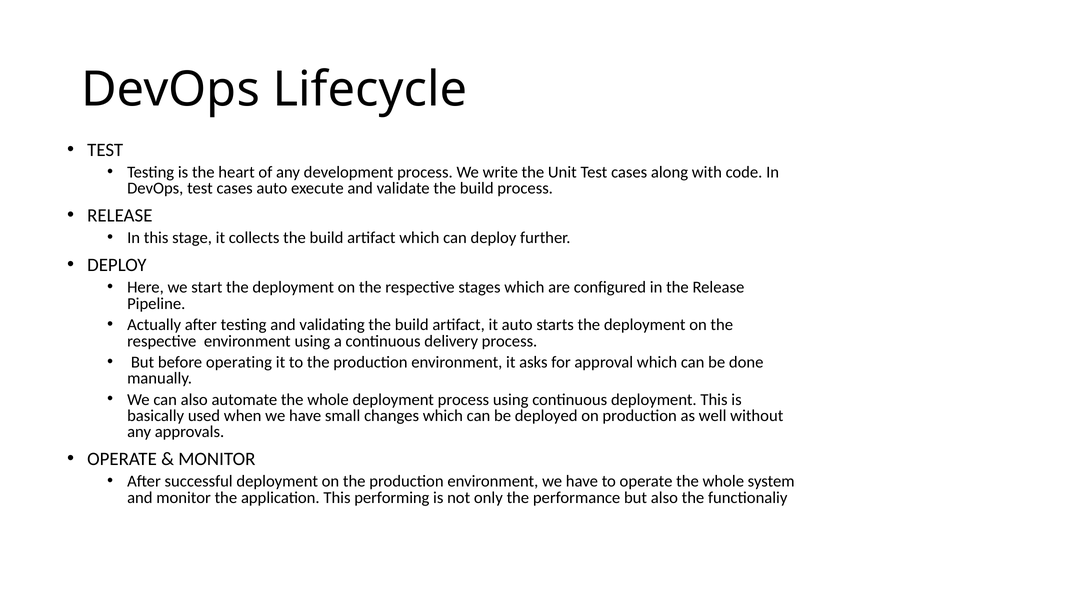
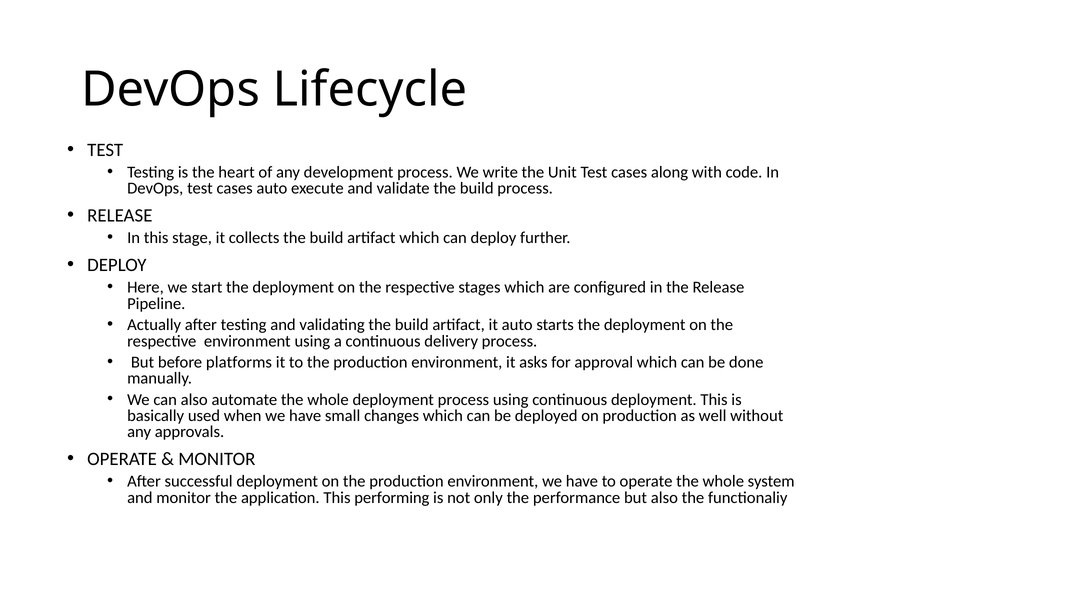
operating: operating -> platforms
